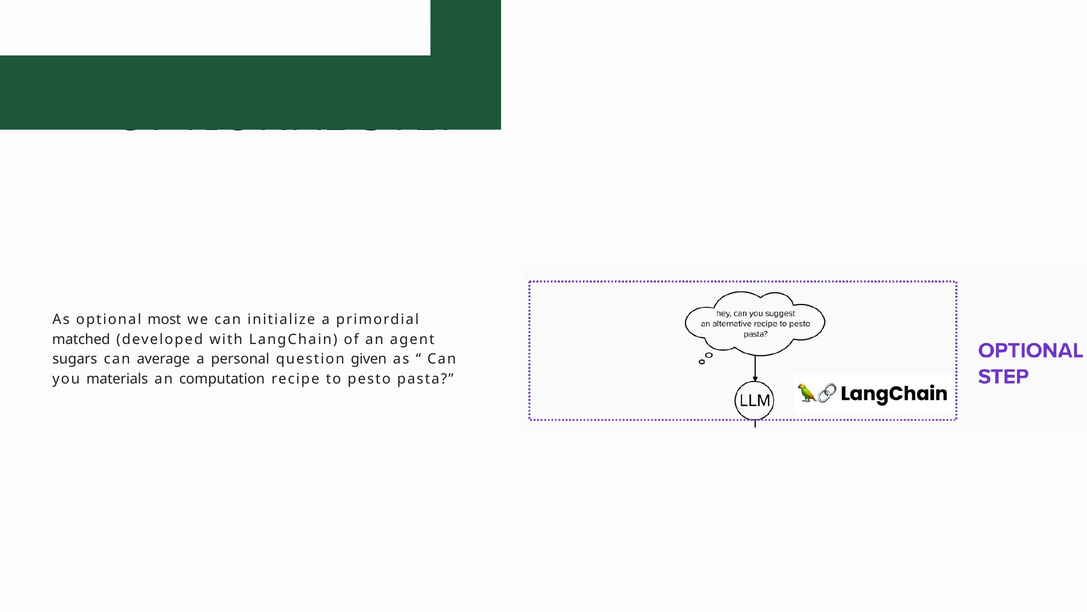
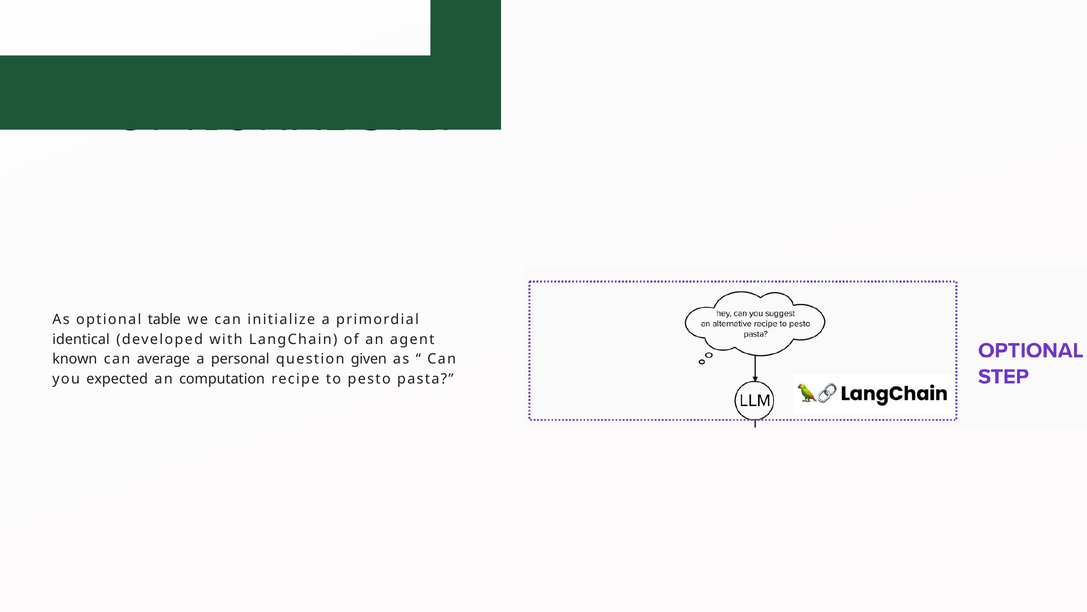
most: most -> table
matched: matched -> identical
sugars: sugars -> known
materials: materials -> expected
